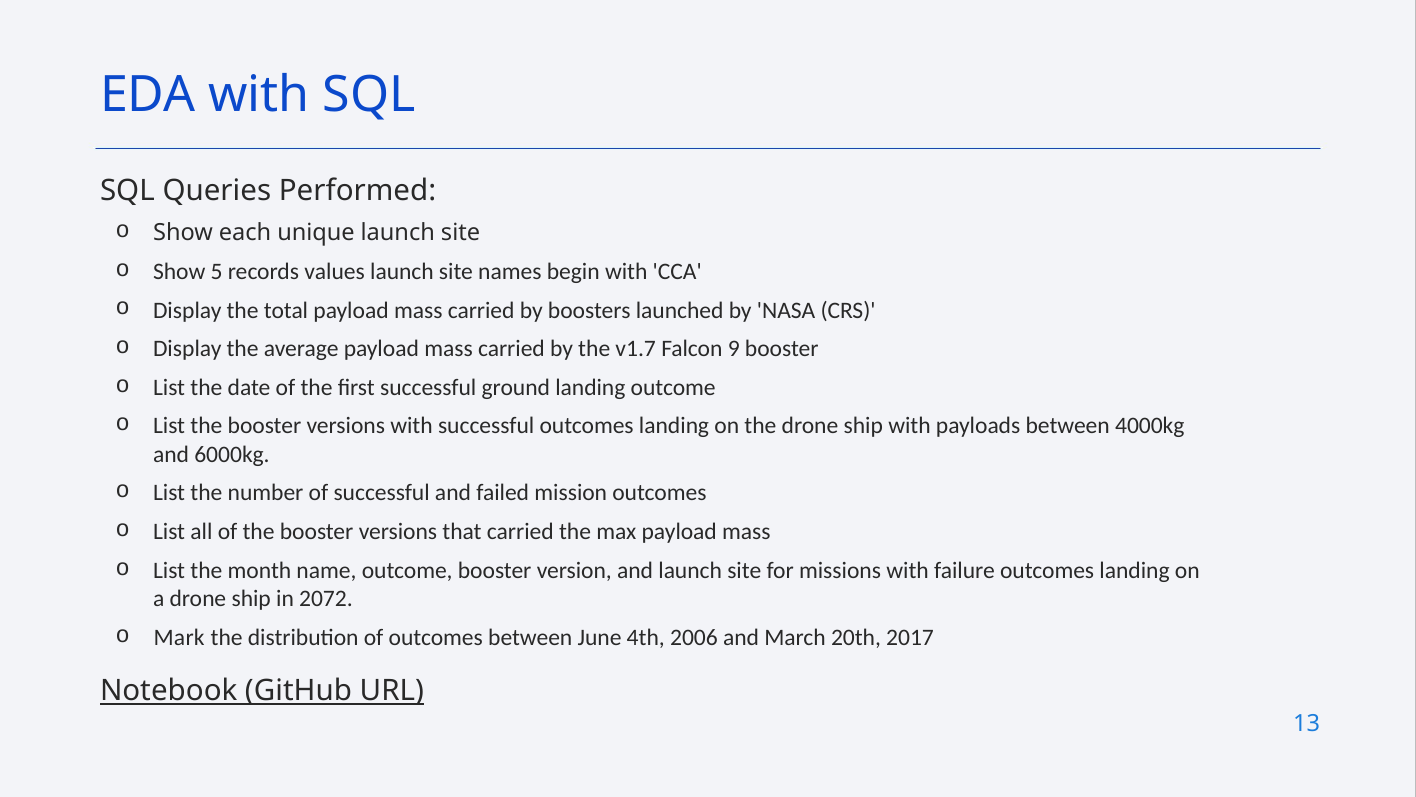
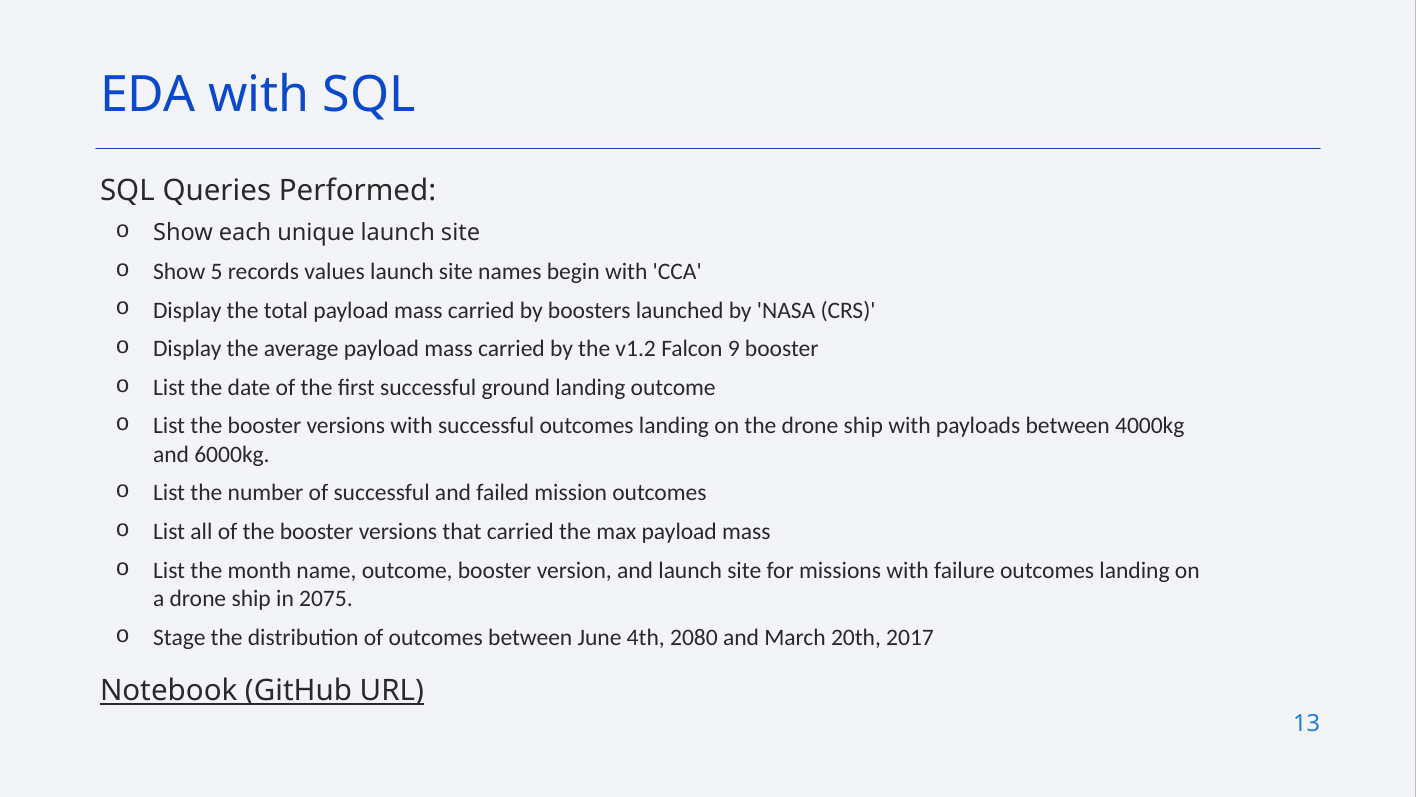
v1.7: v1.7 -> v1.2
2072: 2072 -> 2075
Mark: Mark -> Stage
2006: 2006 -> 2080
